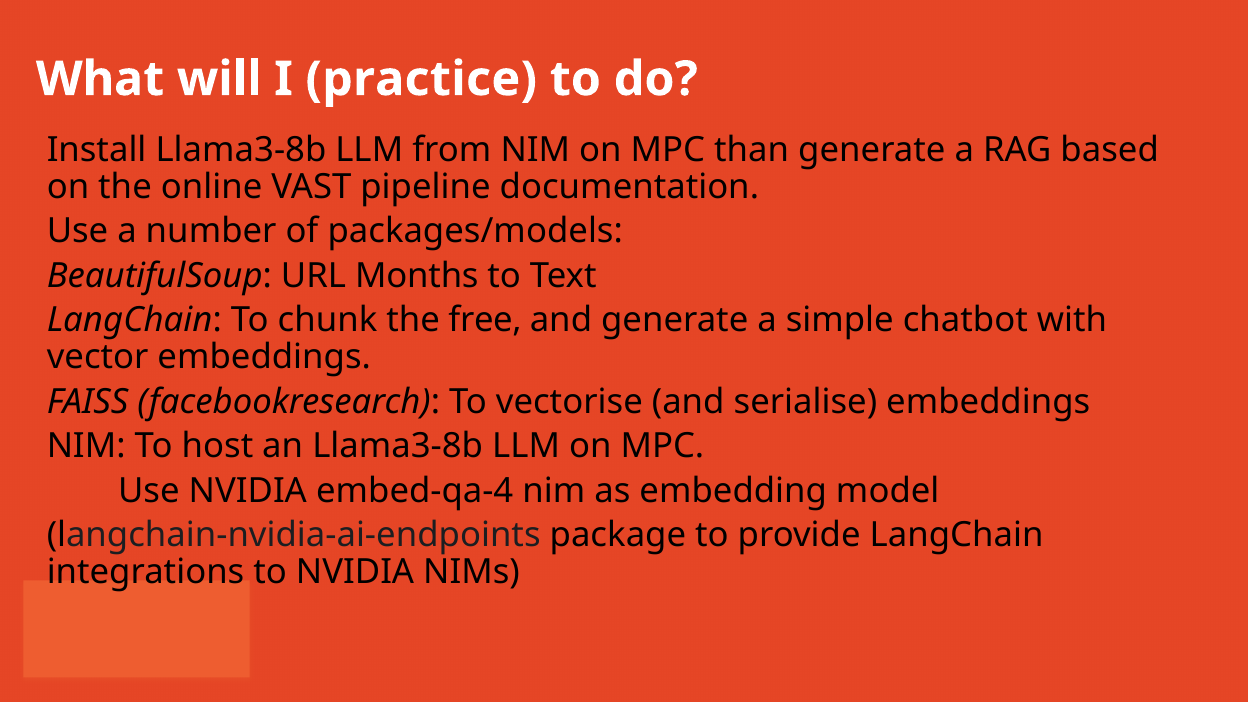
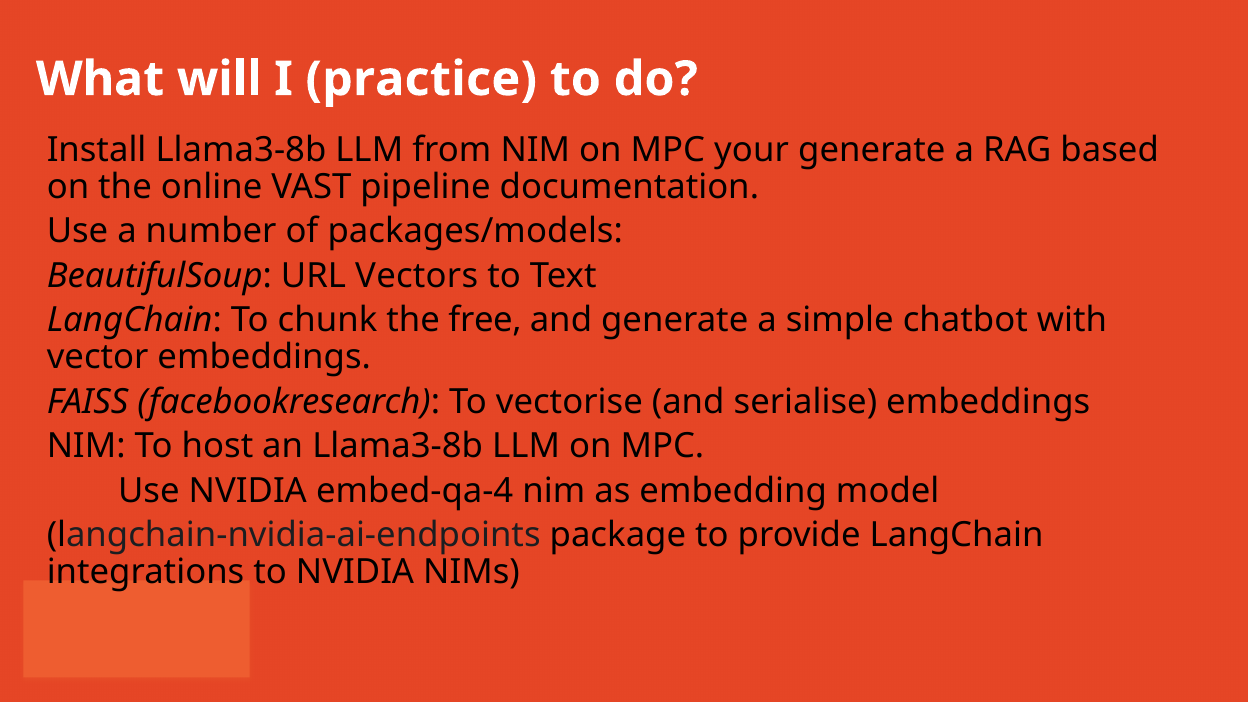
than: than -> your
Months: Months -> Vectors
